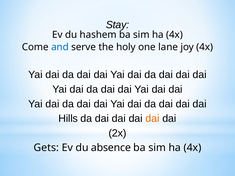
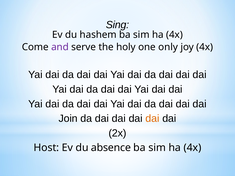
Stay: Stay -> Sing
and colour: blue -> purple
lane: lane -> only
Hills: Hills -> Join
Gets: Gets -> Host
